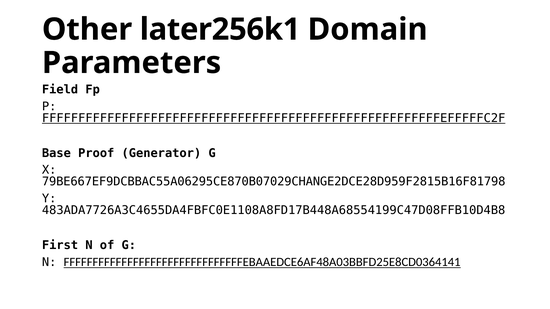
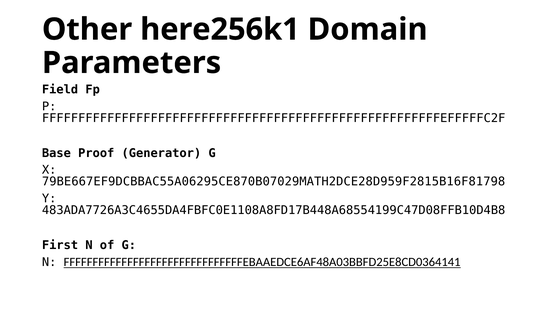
later256k1: later256k1 -> here256k1
FFFFFFFFFFFFFFFFFFFFFFFFFFFFFFFFFFFFFFFFFFFFFFFFFFFFFFFEFFFFFC2F underline: present -> none
79BE667EF9DCBBAC55A06295CE870B07029CHANGE2DCE28D959F2815B16F81798: 79BE667EF9DCBBAC55A06295CE870B07029CHANGE2DCE28D959F2815B16F81798 -> 79BE667EF9DCBBAC55A06295CE870B07029MATH2DCE28D959F2815B16F81798
